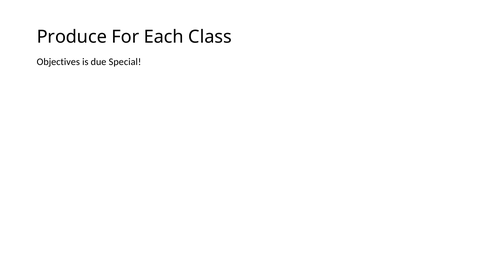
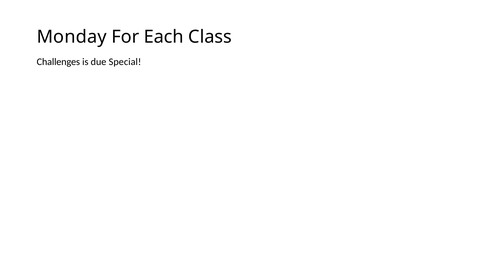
Produce: Produce -> Monday
Objectives: Objectives -> Challenges
